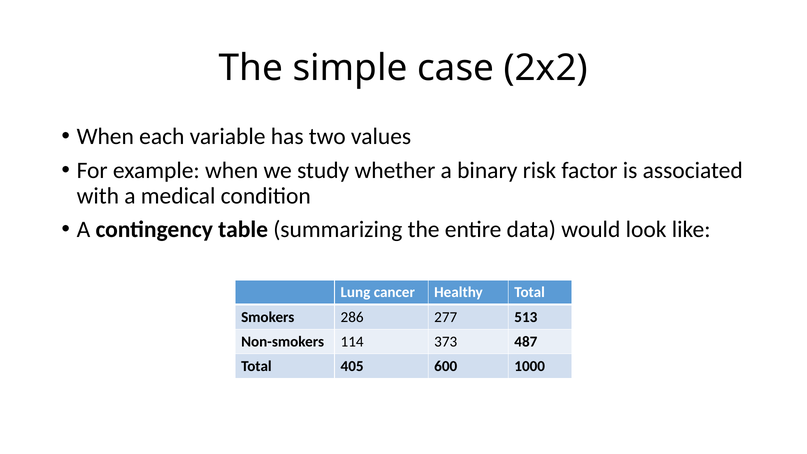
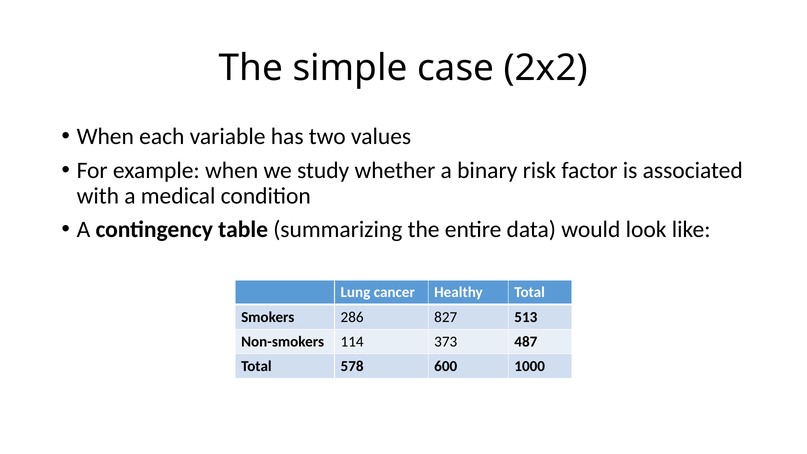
277: 277 -> 827
405: 405 -> 578
